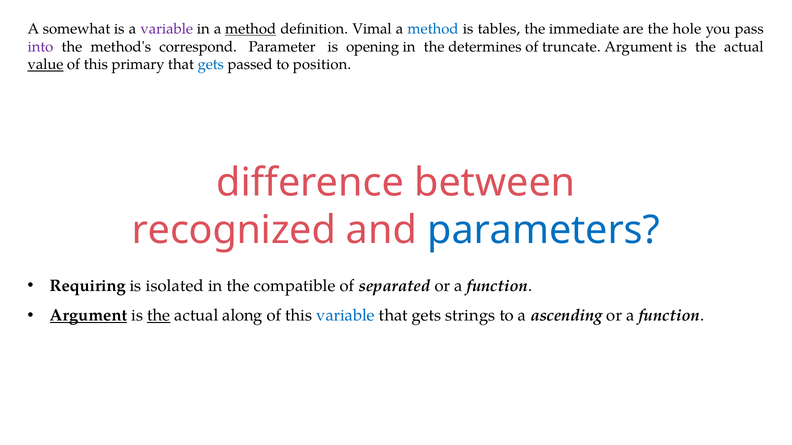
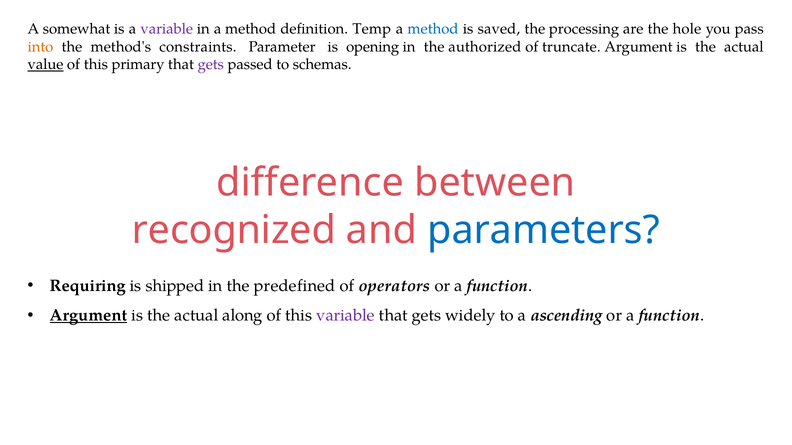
method at (251, 29) underline: present -> none
Vimal: Vimal -> Temp
tables: tables -> saved
immediate: immediate -> processing
into colour: purple -> orange
correspond: correspond -> constraints
determines: determines -> authorized
gets at (211, 65) colour: blue -> purple
position: position -> schemas
isolated: isolated -> shipped
compatible: compatible -> predefined
separated: separated -> operators
the at (159, 316) underline: present -> none
variable at (346, 316) colour: blue -> purple
strings: strings -> widely
